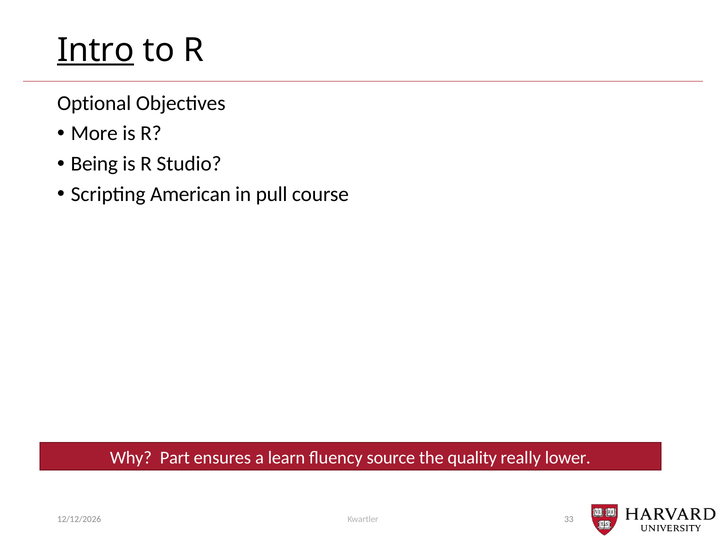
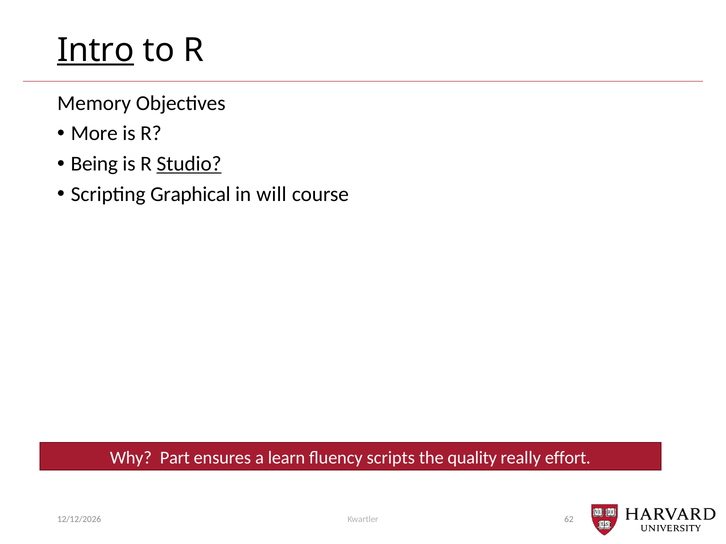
Optional: Optional -> Memory
Studio underline: none -> present
American: American -> Graphical
pull: pull -> will
source: source -> scripts
lower: lower -> effort
33: 33 -> 62
